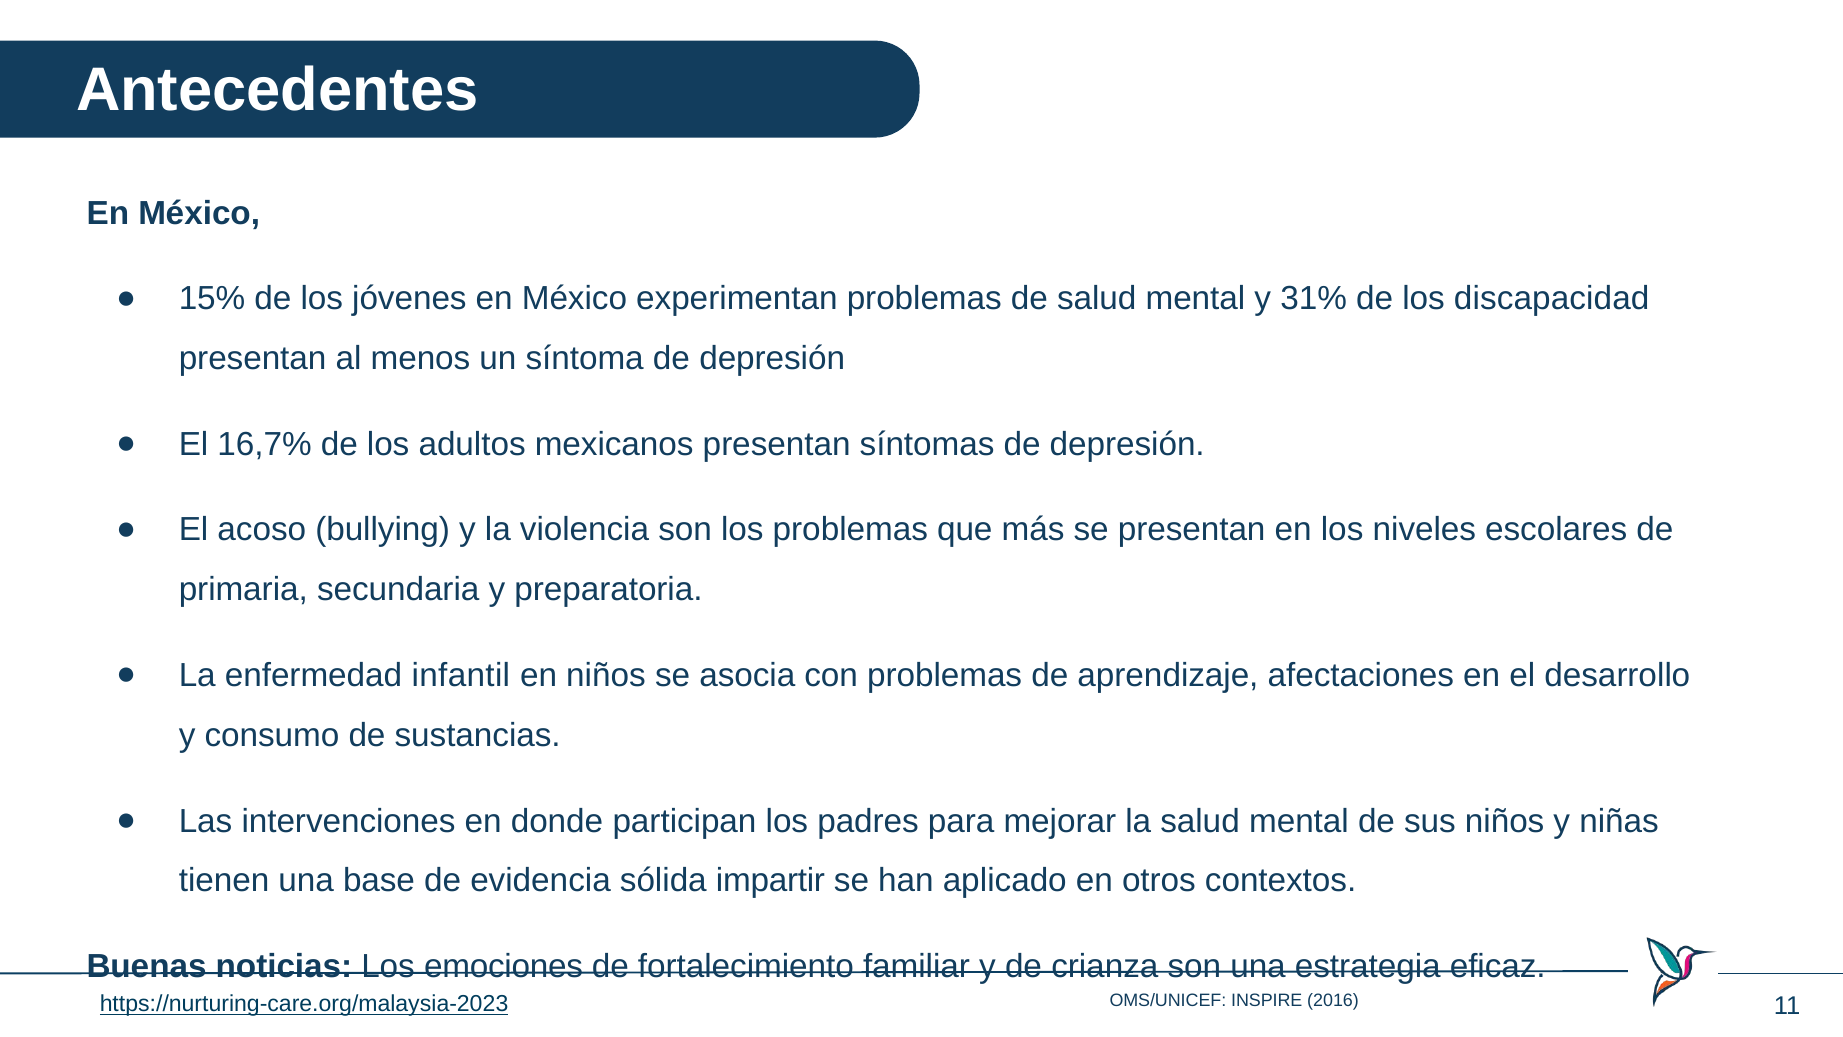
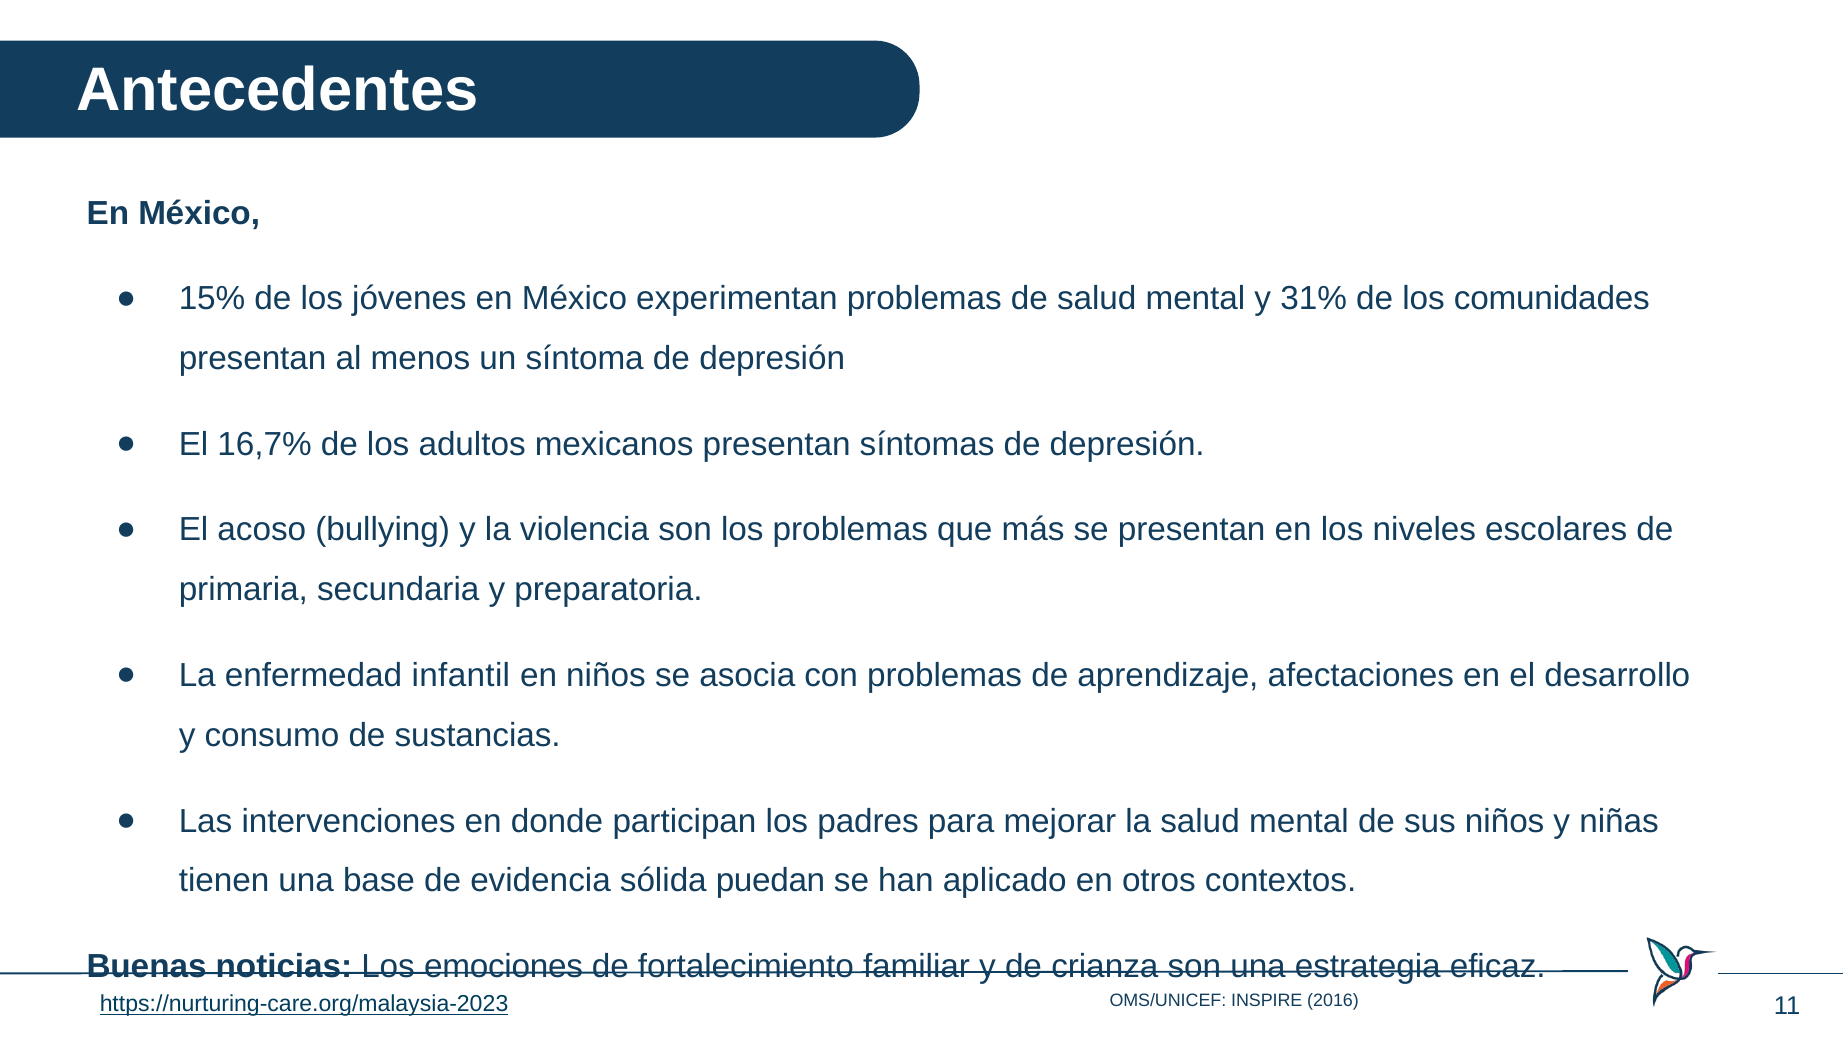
discapacidad: discapacidad -> comunidades
impartir: impartir -> puedan
